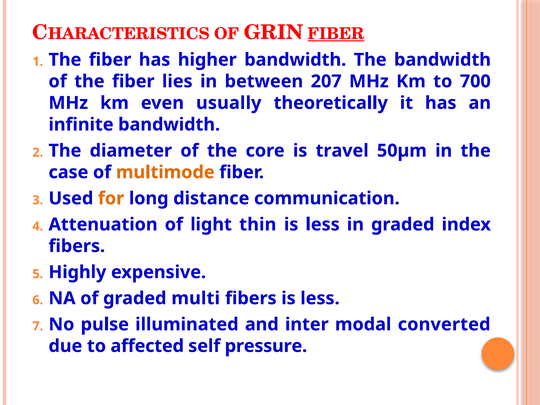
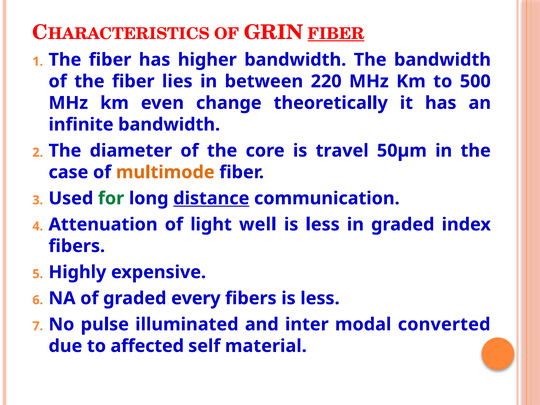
207: 207 -> 220
700: 700 -> 500
usually: usually -> change
for colour: orange -> green
distance underline: none -> present
thin: thin -> well
multi: multi -> every
pressure: pressure -> material
